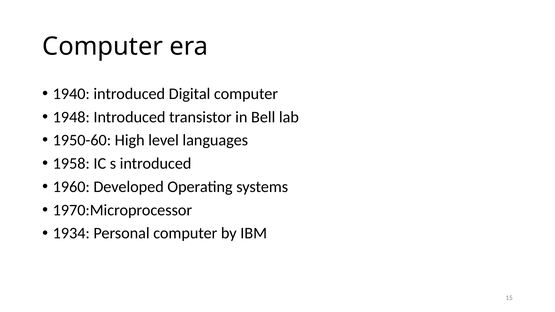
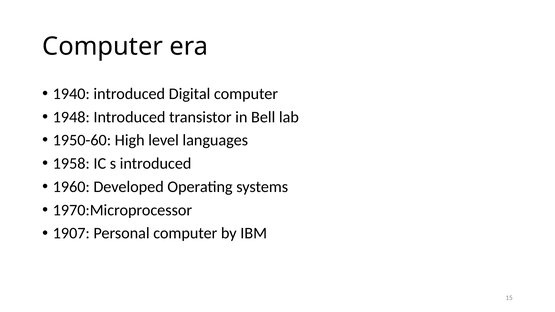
1934: 1934 -> 1907
